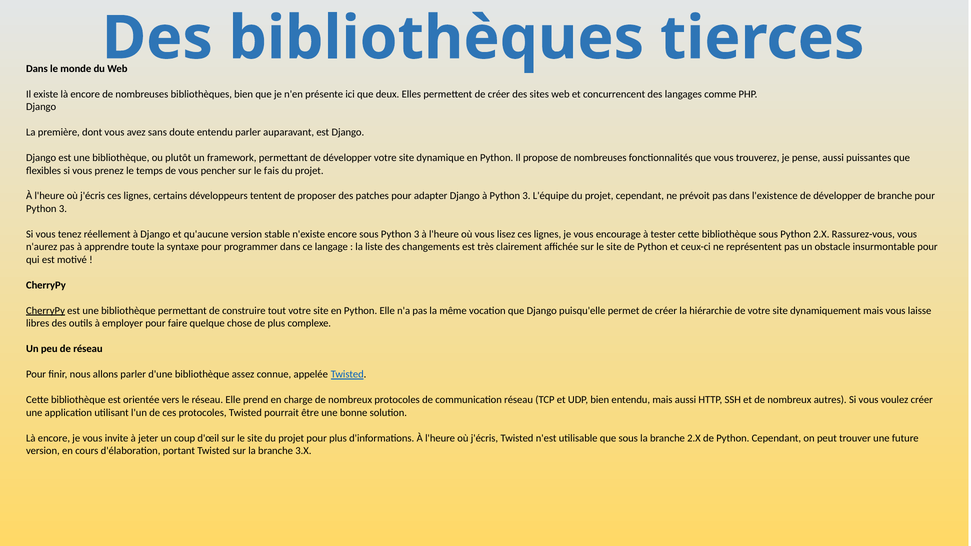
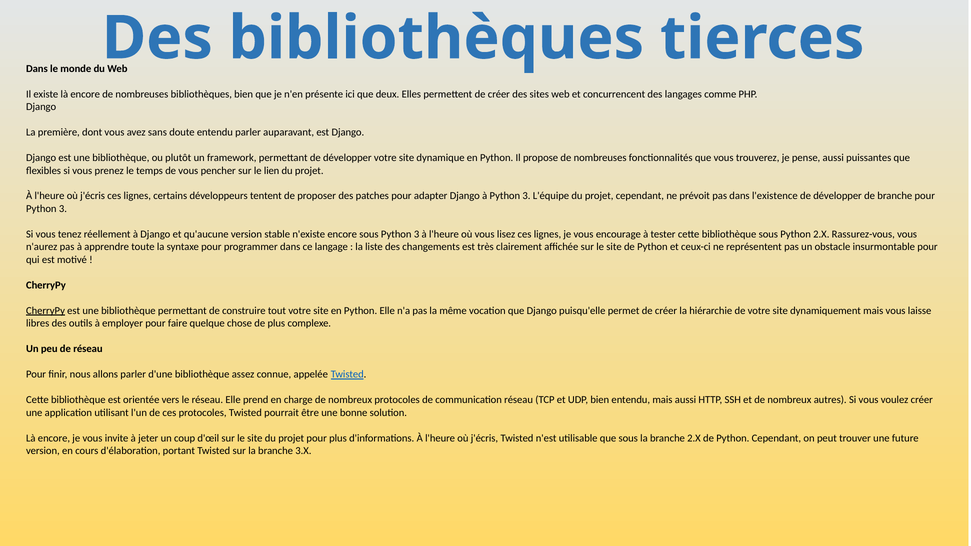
fais: fais -> lien
